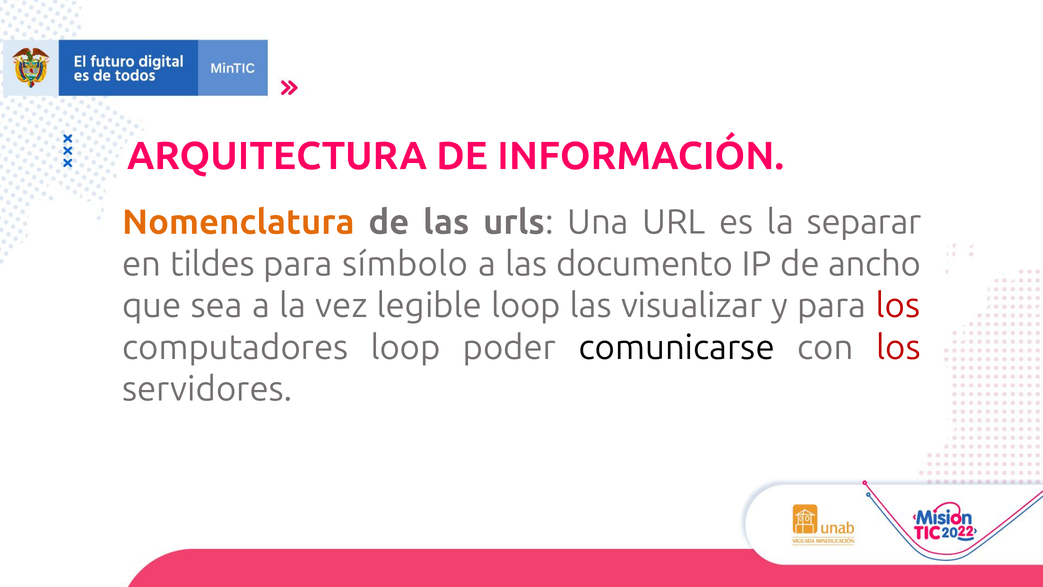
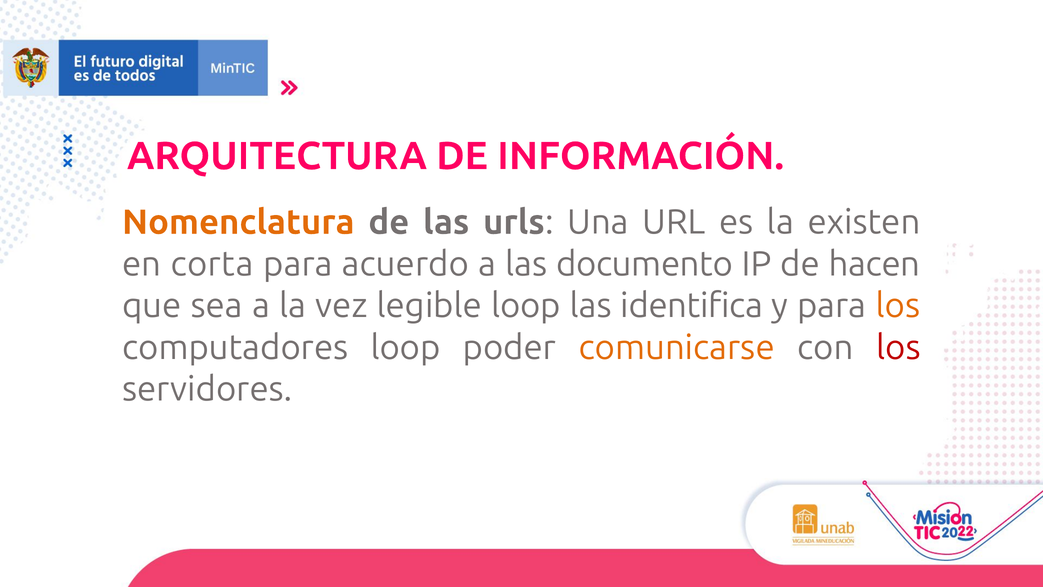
separar: separar -> existen
tildes: tildes -> corta
símbolo: símbolo -> acuerdo
ancho: ancho -> hacen
visualizar: visualizar -> identifica
los at (898, 306) colour: red -> orange
comunicarse colour: black -> orange
